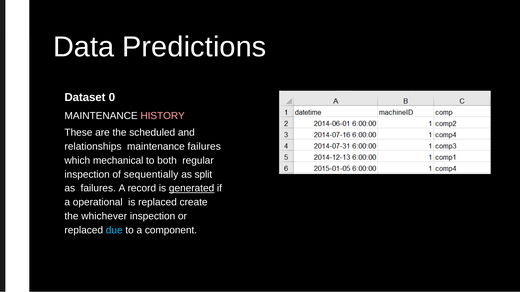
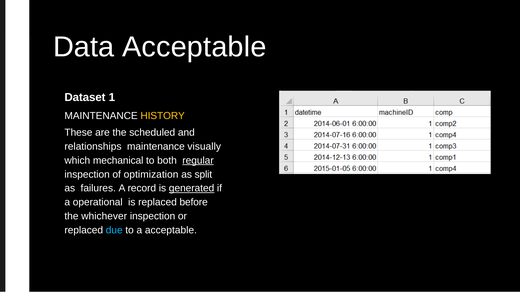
Data Predictions: Predictions -> Acceptable
0: 0 -> 1
HISTORY colour: pink -> yellow
maintenance failures: failures -> visually
regular underline: none -> present
sequentially: sequentially -> optimization
create: create -> before
a component: component -> acceptable
